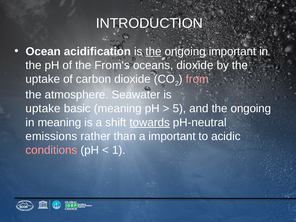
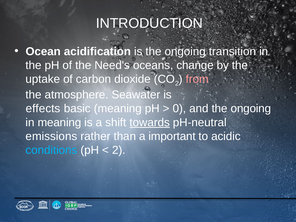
the at (154, 51) underline: present -> none
ongoing important: important -> transition
From's: From's -> Need's
oceans dioxide: dioxide -> change
uptake at (43, 109): uptake -> effects
5: 5 -> 0
conditions colour: pink -> light blue
1 at (119, 150): 1 -> 2
